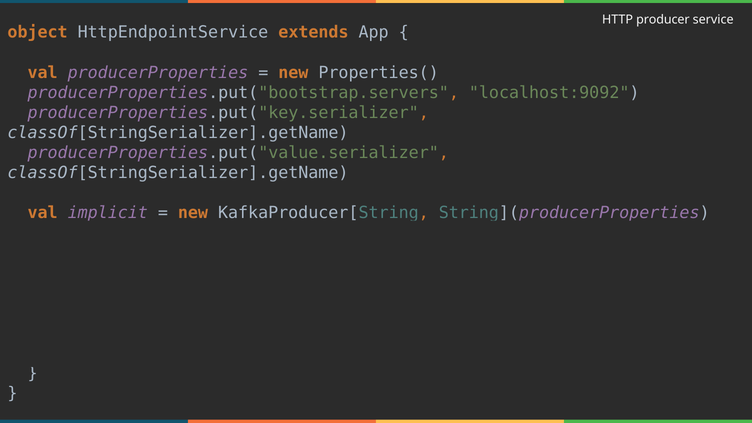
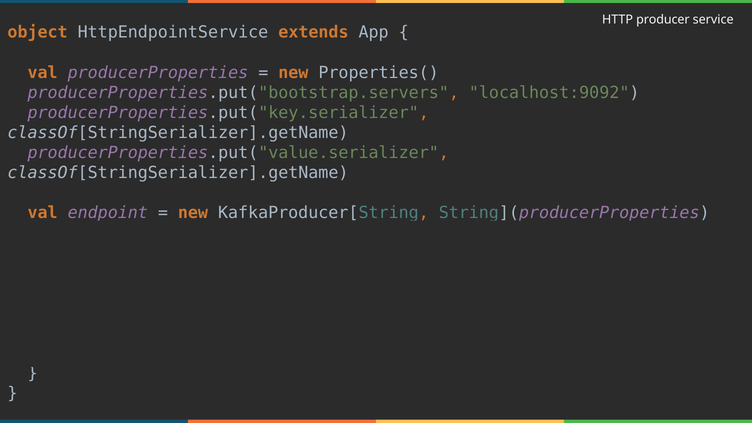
implicit: implicit -> endpoint
